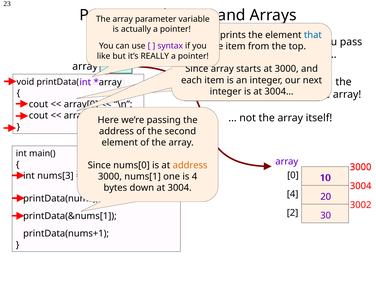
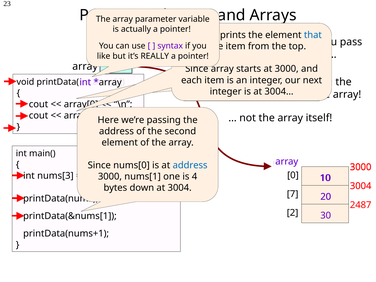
address at (190, 165) colour: orange -> blue
4 at (293, 194): 4 -> 7
3002: 3002 -> 2487
